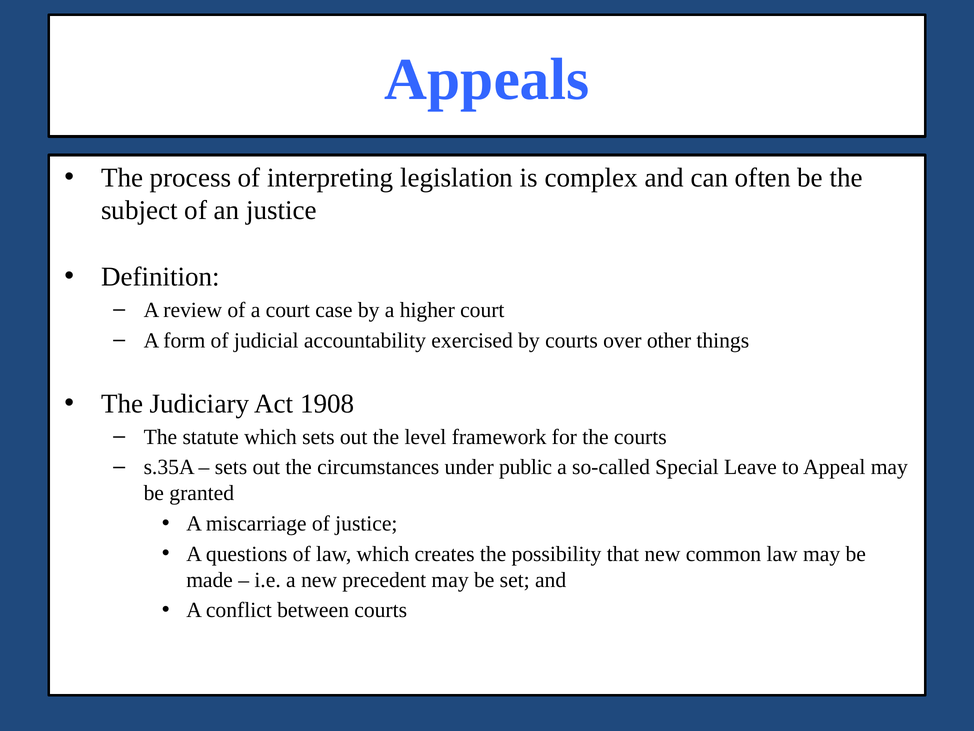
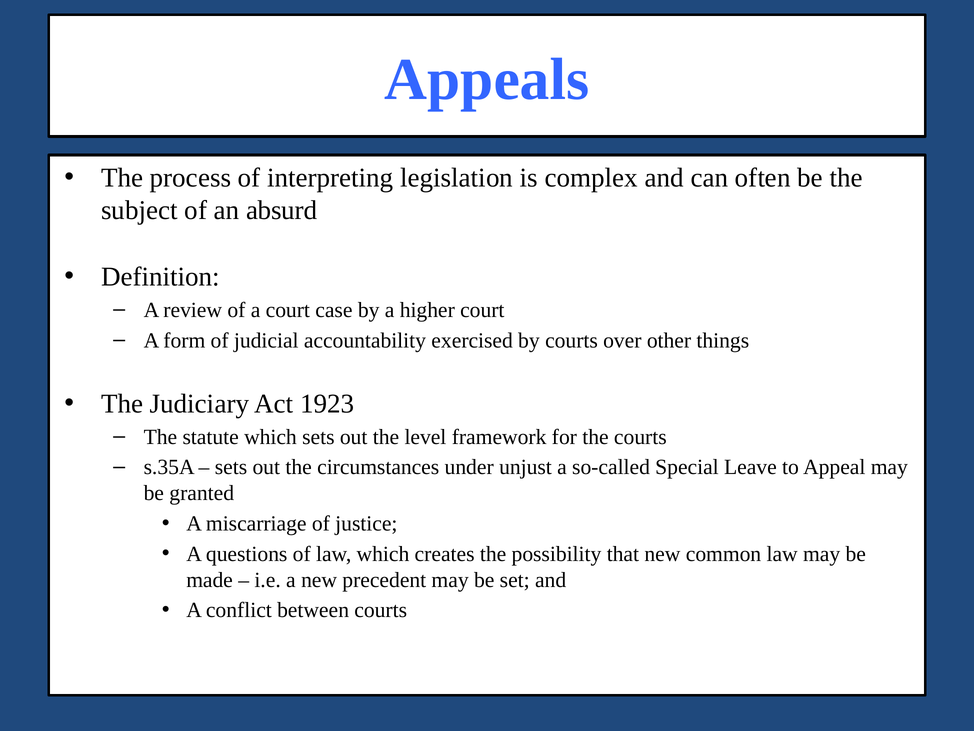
an justice: justice -> absurd
1908: 1908 -> 1923
public: public -> unjust
